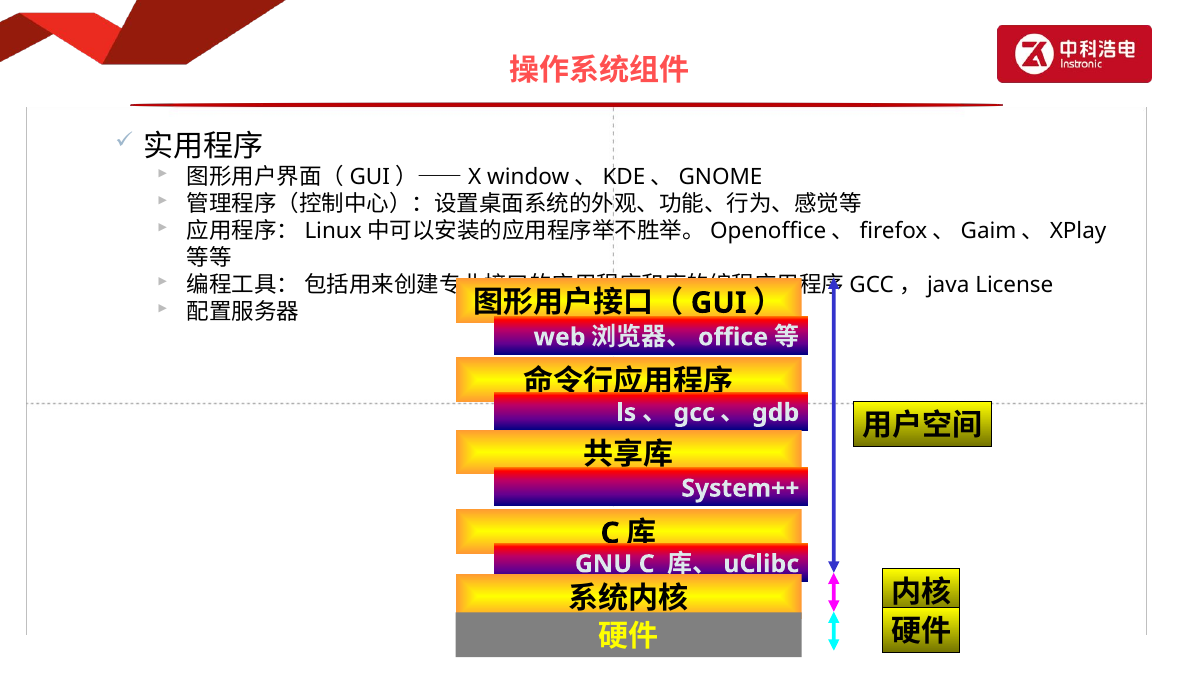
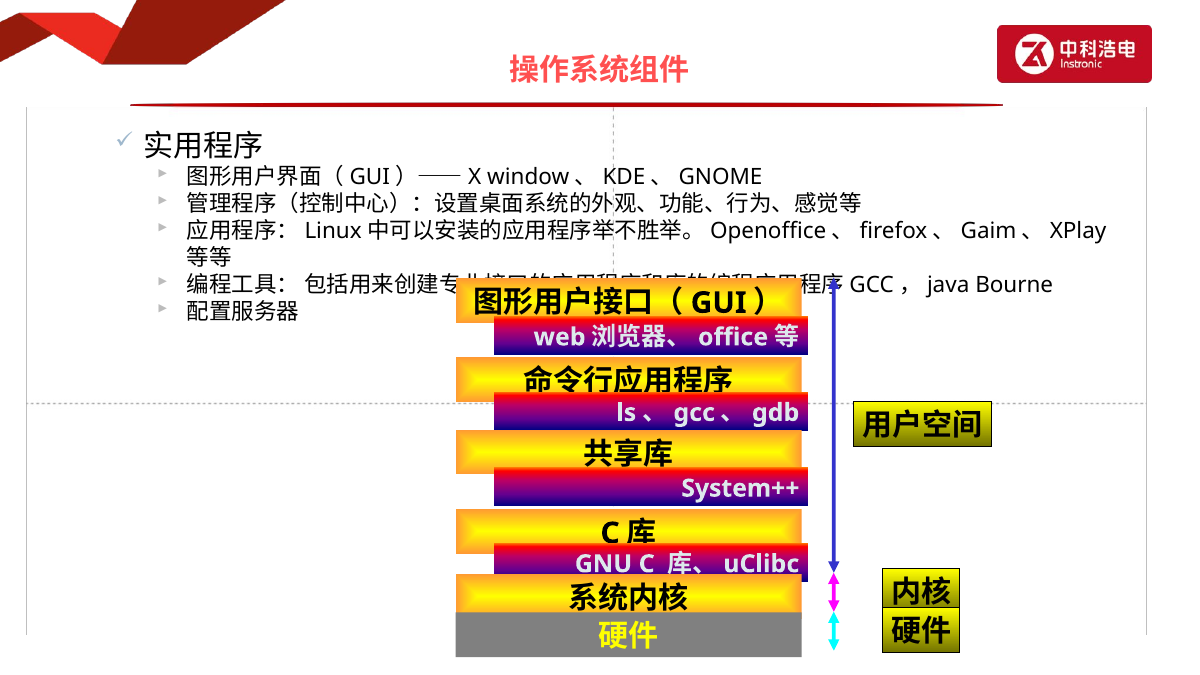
License: License -> Bourne
